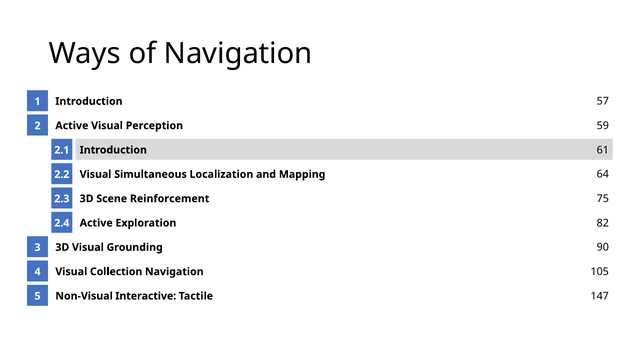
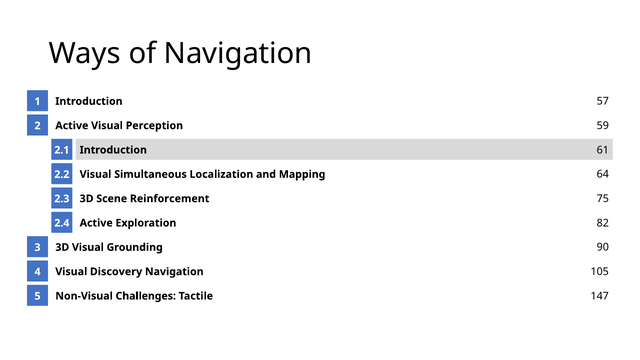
Collection: Collection -> Discovery
Interactive: Interactive -> Challenges
